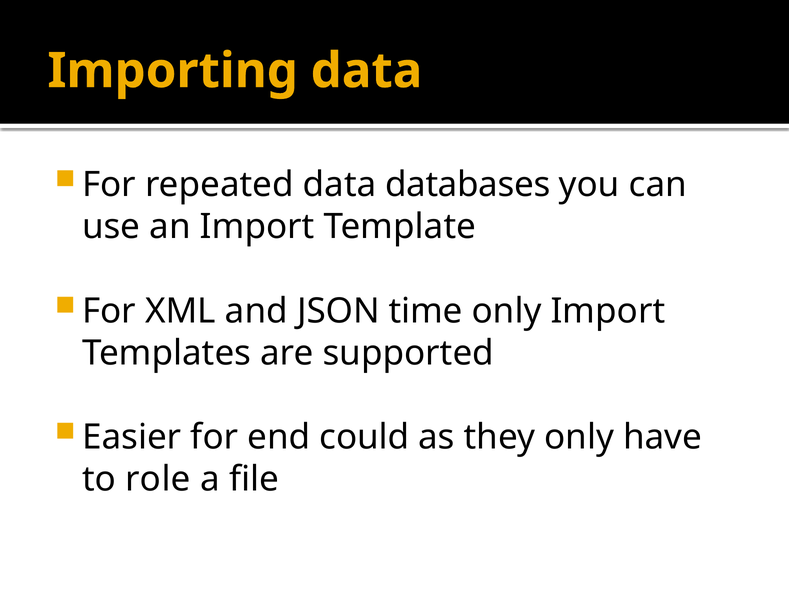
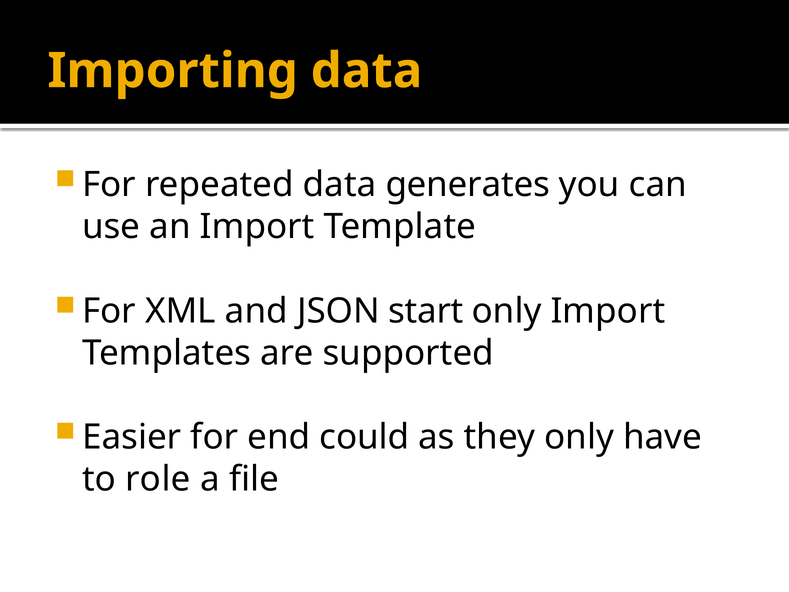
databases: databases -> generates
time: time -> start
